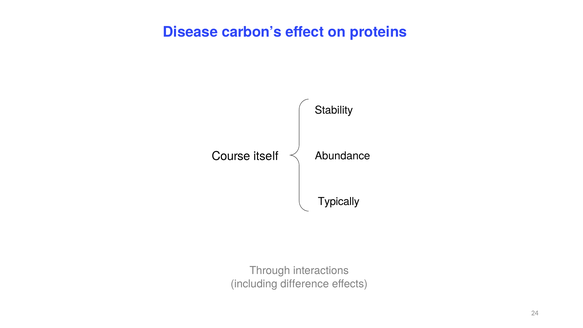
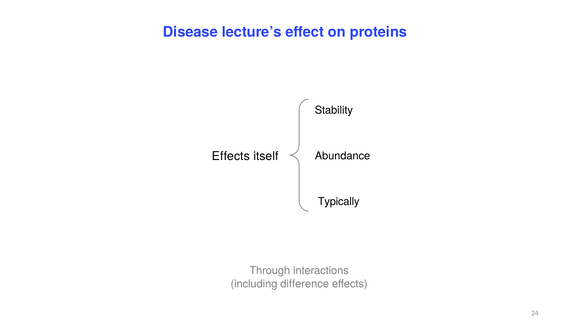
carbon’s: carbon’s -> lecture’s
Course at (231, 156): Course -> Effects
